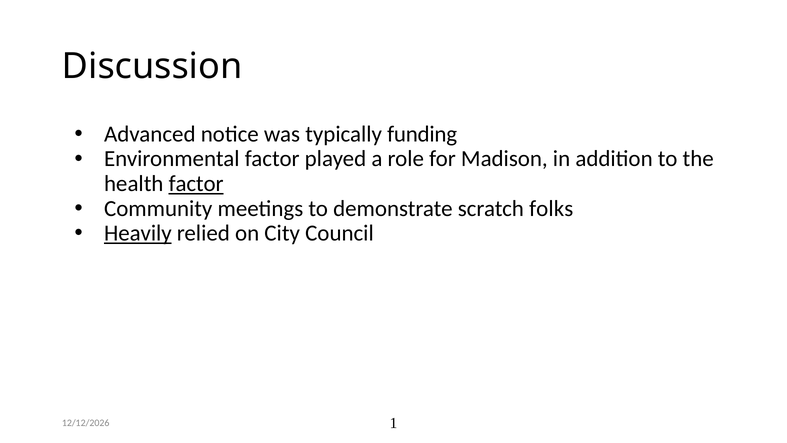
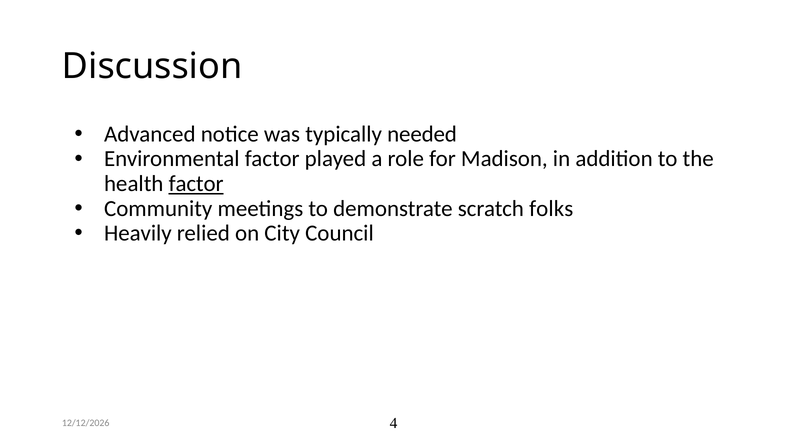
funding: funding -> needed
Heavily underline: present -> none
1: 1 -> 4
